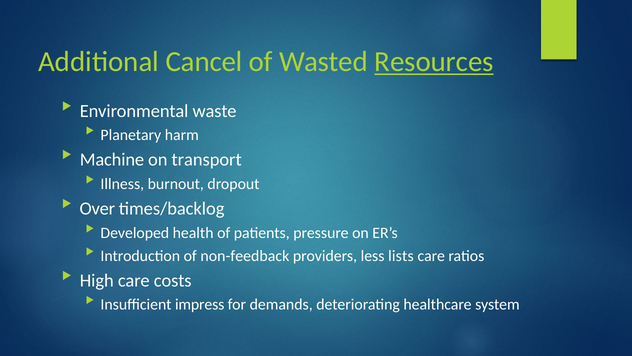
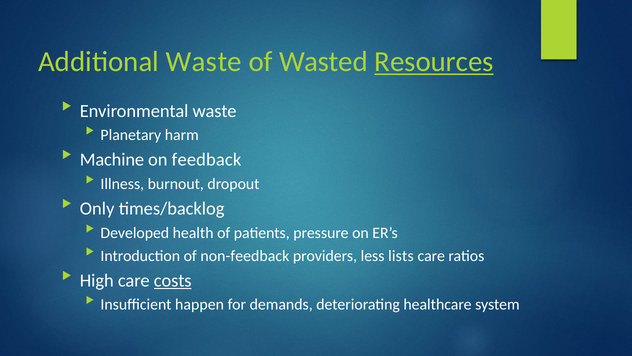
Additional Cancel: Cancel -> Waste
transport: transport -> feedback
Over: Over -> Only
costs underline: none -> present
impress: impress -> happen
